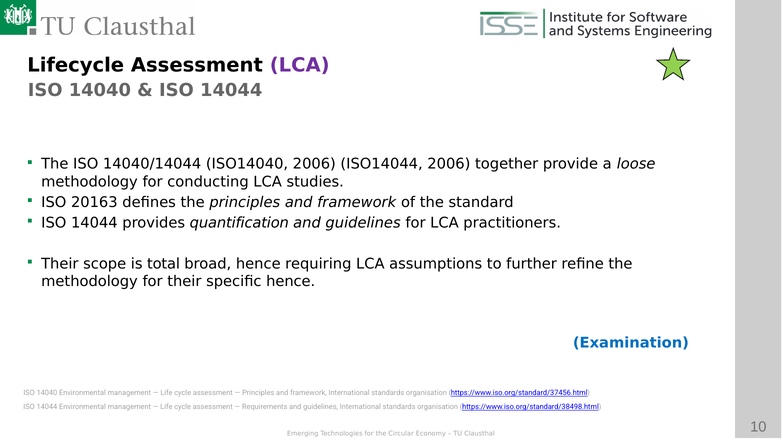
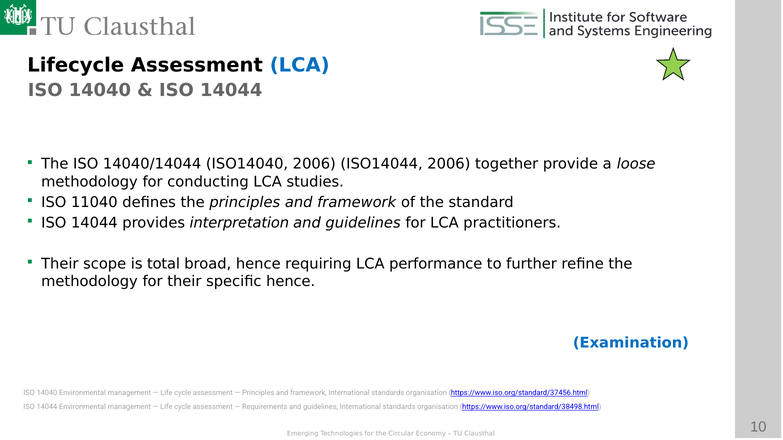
LCA at (300, 65) colour: purple -> blue
20163: 20163 -> 11040
quantification: quantification -> interpretation
assumptions: assumptions -> performance
